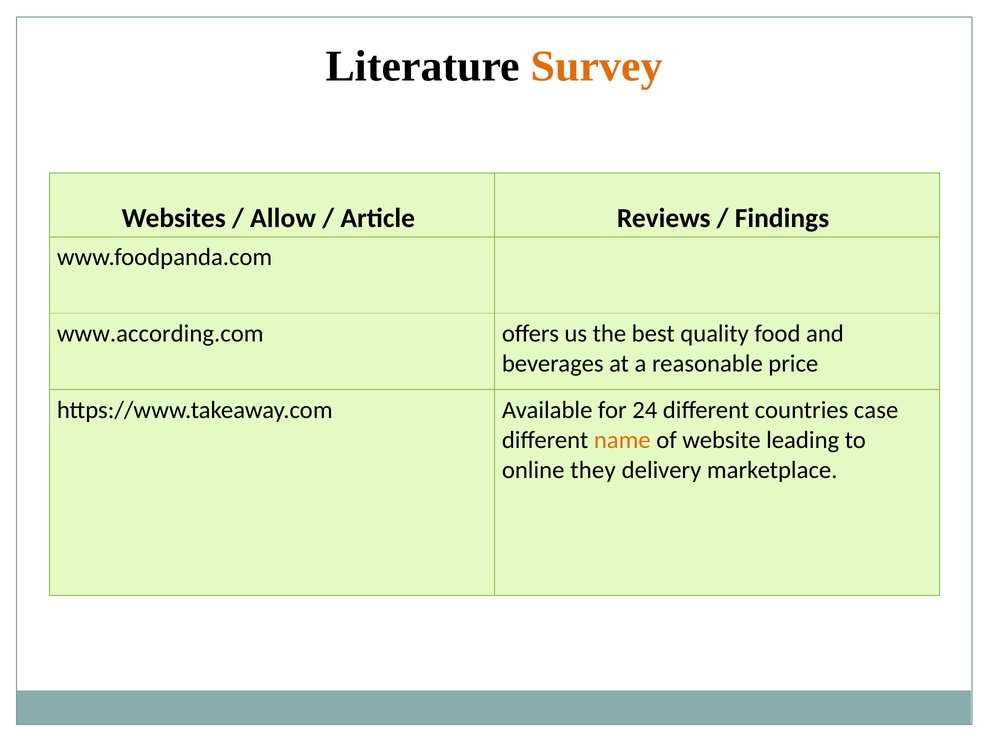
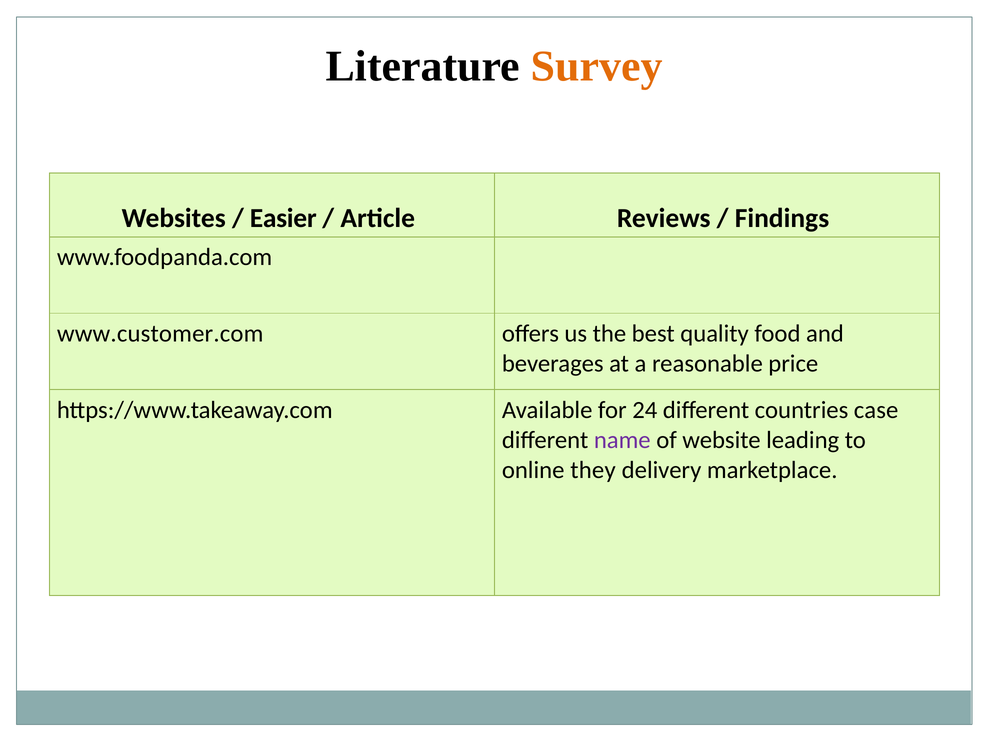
Allow: Allow -> Easier
www.according.com: www.according.com -> www.customer.com
name colour: orange -> purple
